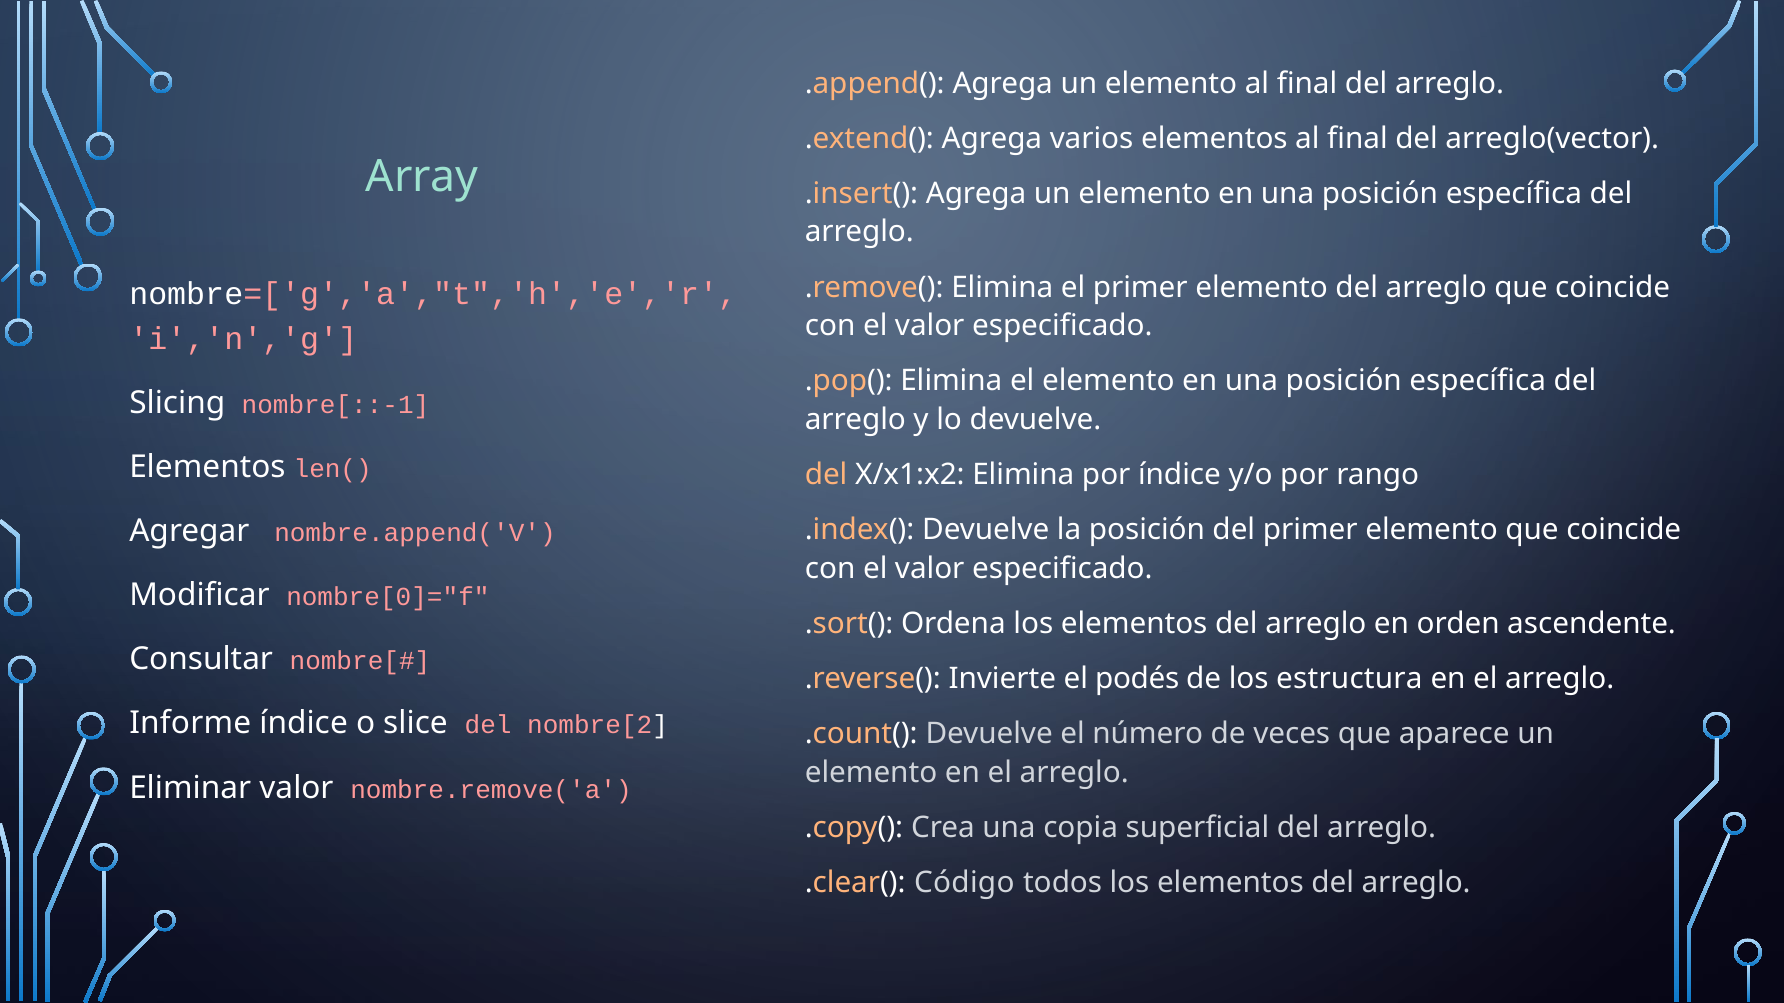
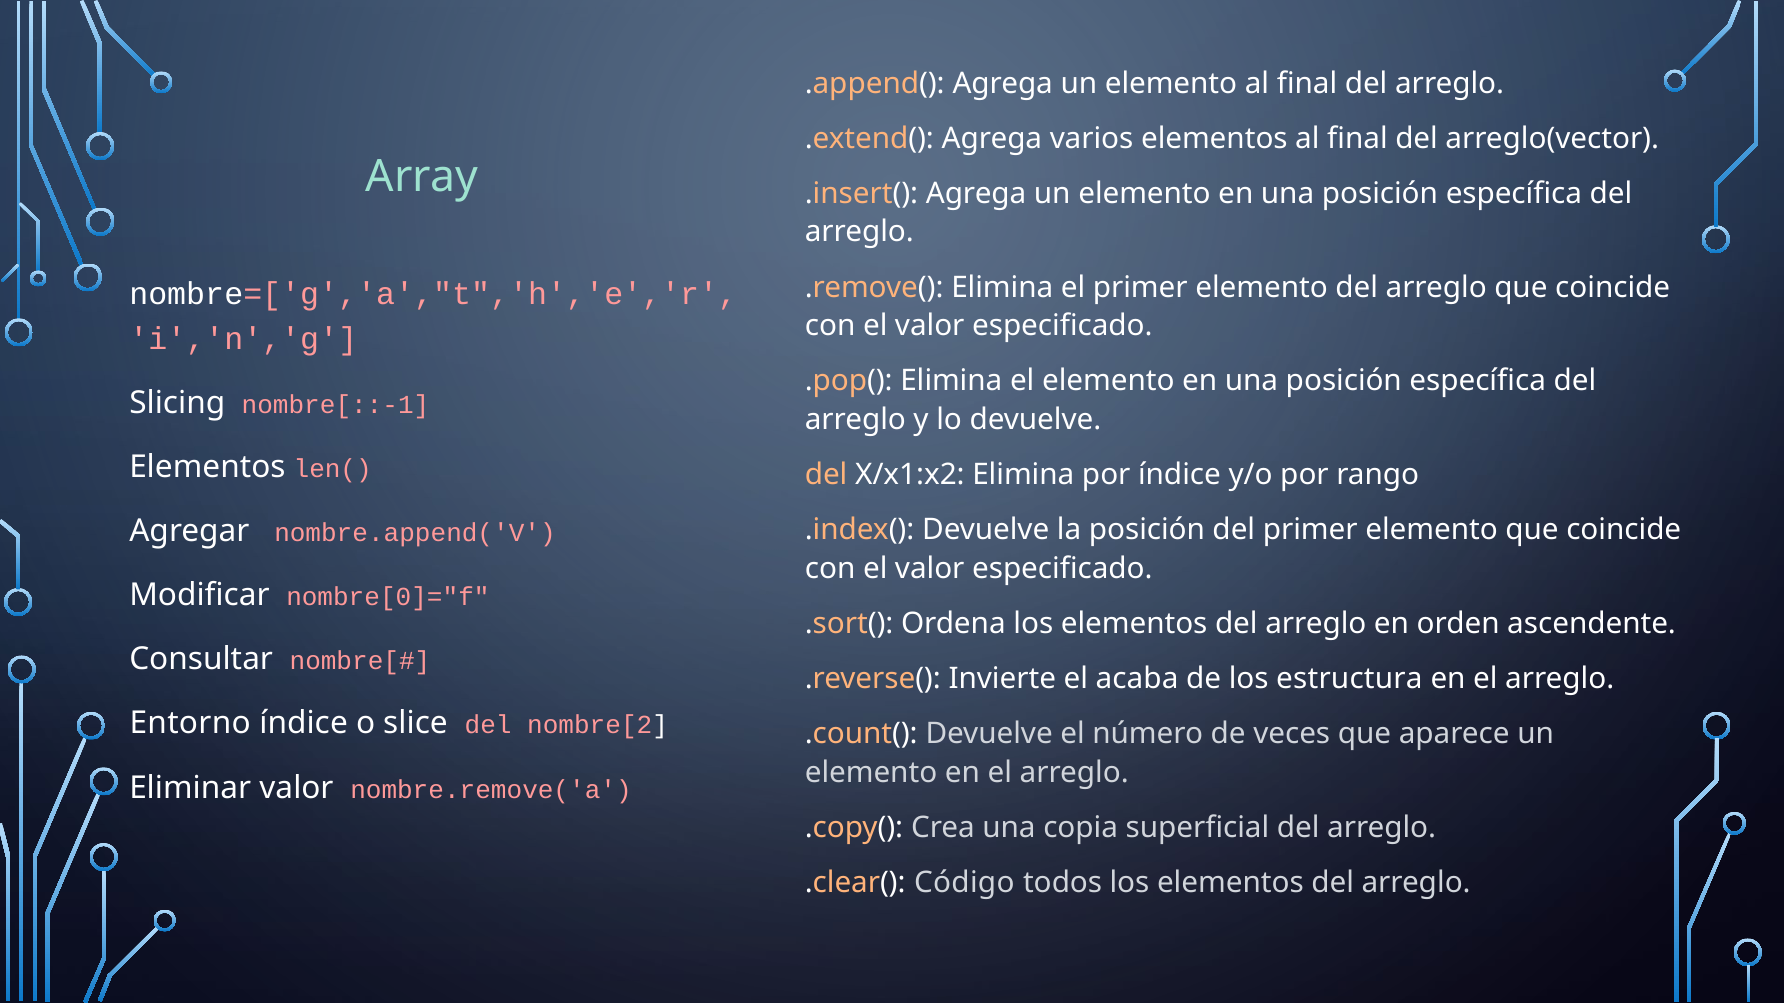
podés: podés -> acaba
Informe: Informe -> Entorno
